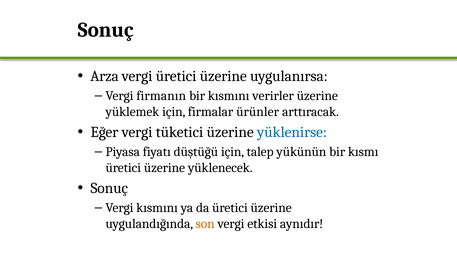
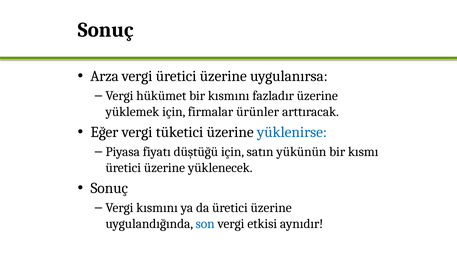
firmanın: firmanın -> hükümet
verirler: verirler -> fazladır
talep: talep -> satın
son colour: orange -> blue
